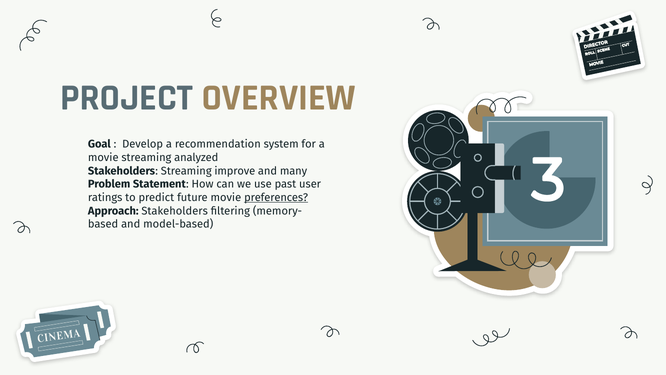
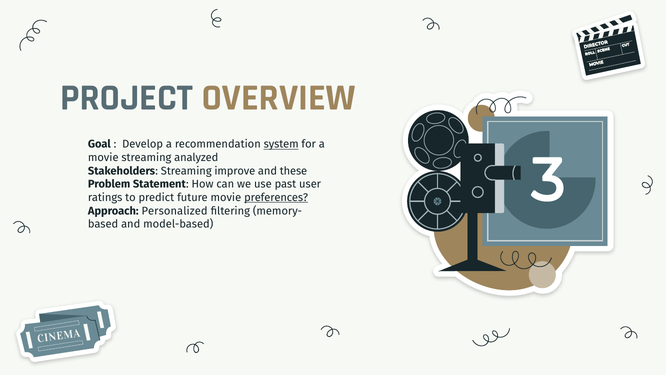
system underline: none -> present
many: many -> these
Approach Stakeholders: Stakeholders -> Personalized
